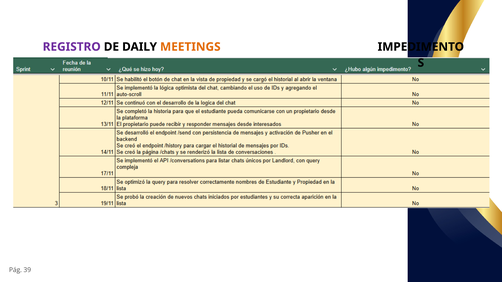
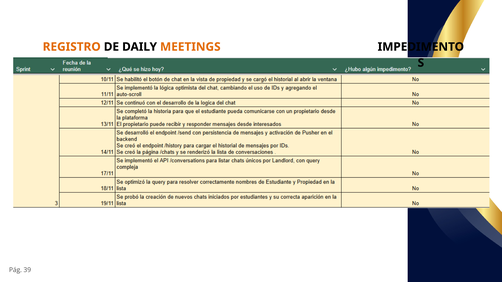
REGISTRO colour: purple -> orange
